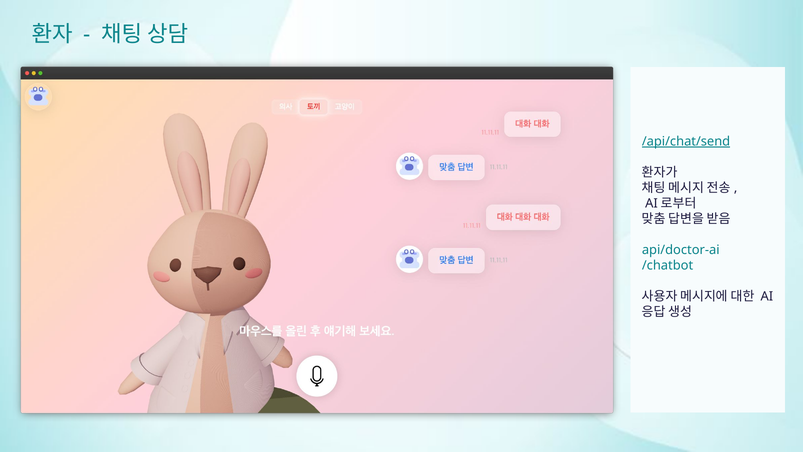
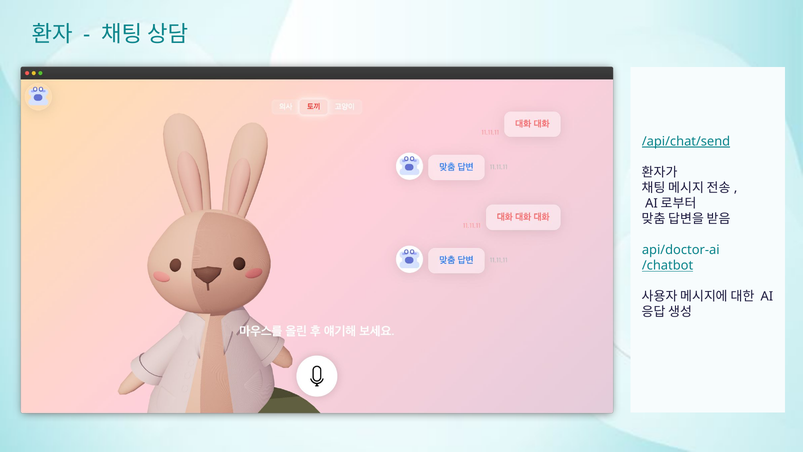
/chatbot underline: none -> present
